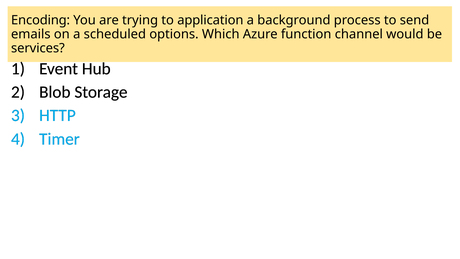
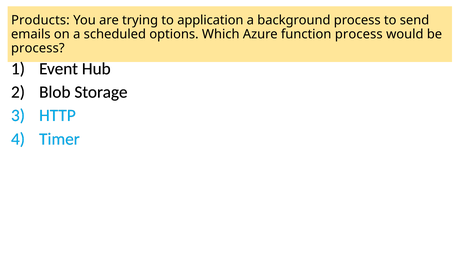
Encoding: Encoding -> Products
function channel: channel -> process
services at (38, 48): services -> process
